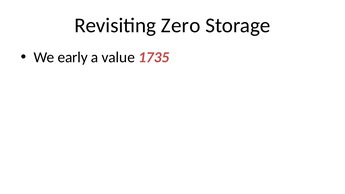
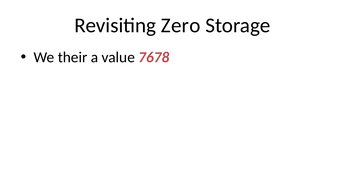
early: early -> their
1735: 1735 -> 7678
